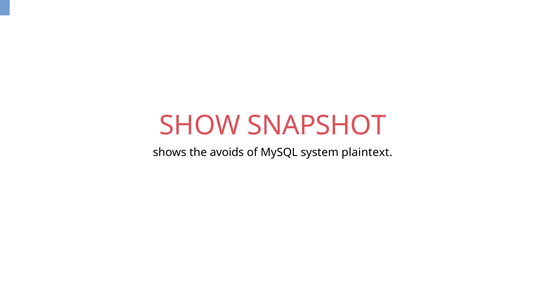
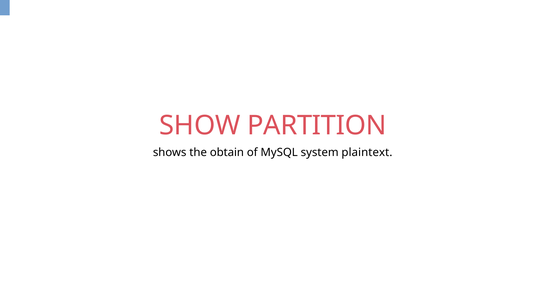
SNAPSHOT: SNAPSHOT -> PARTITION
avoids: avoids -> obtain
